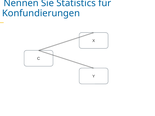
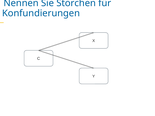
Statistics: Statistics -> Störchen
